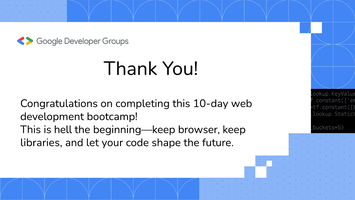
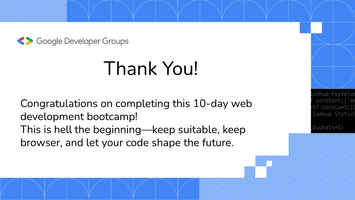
browser: browser -> suitable
libraries: libraries -> browser
